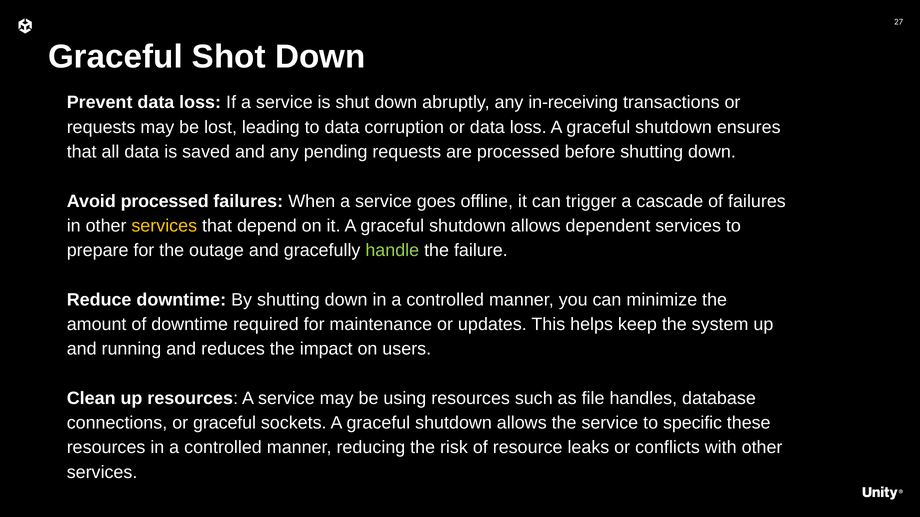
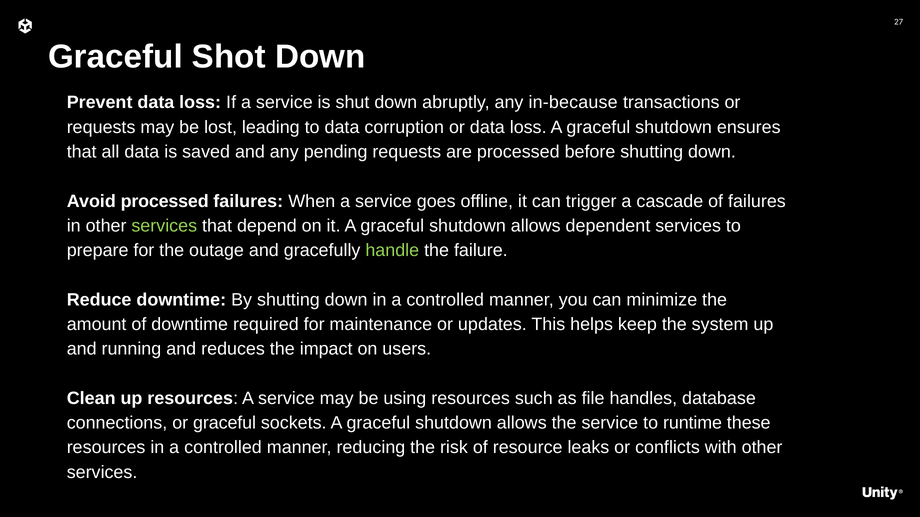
in-receiving: in-receiving -> in-because
services at (164, 226) colour: yellow -> light green
specific: specific -> runtime
